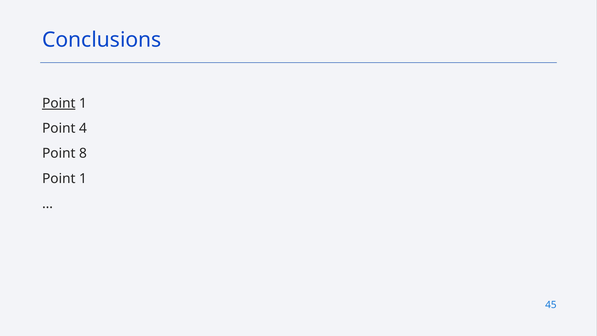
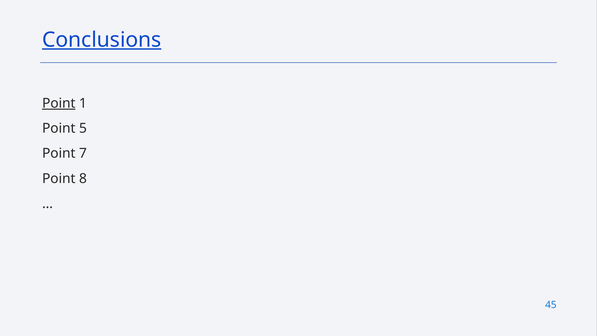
Conclusions underline: none -> present
4: 4 -> 5
8: 8 -> 7
1 at (83, 178): 1 -> 8
